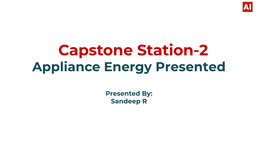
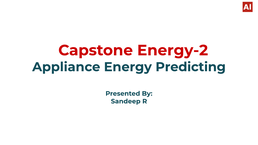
Station-2: Station-2 -> Energy-2
Energy Presented: Presented -> Predicting
